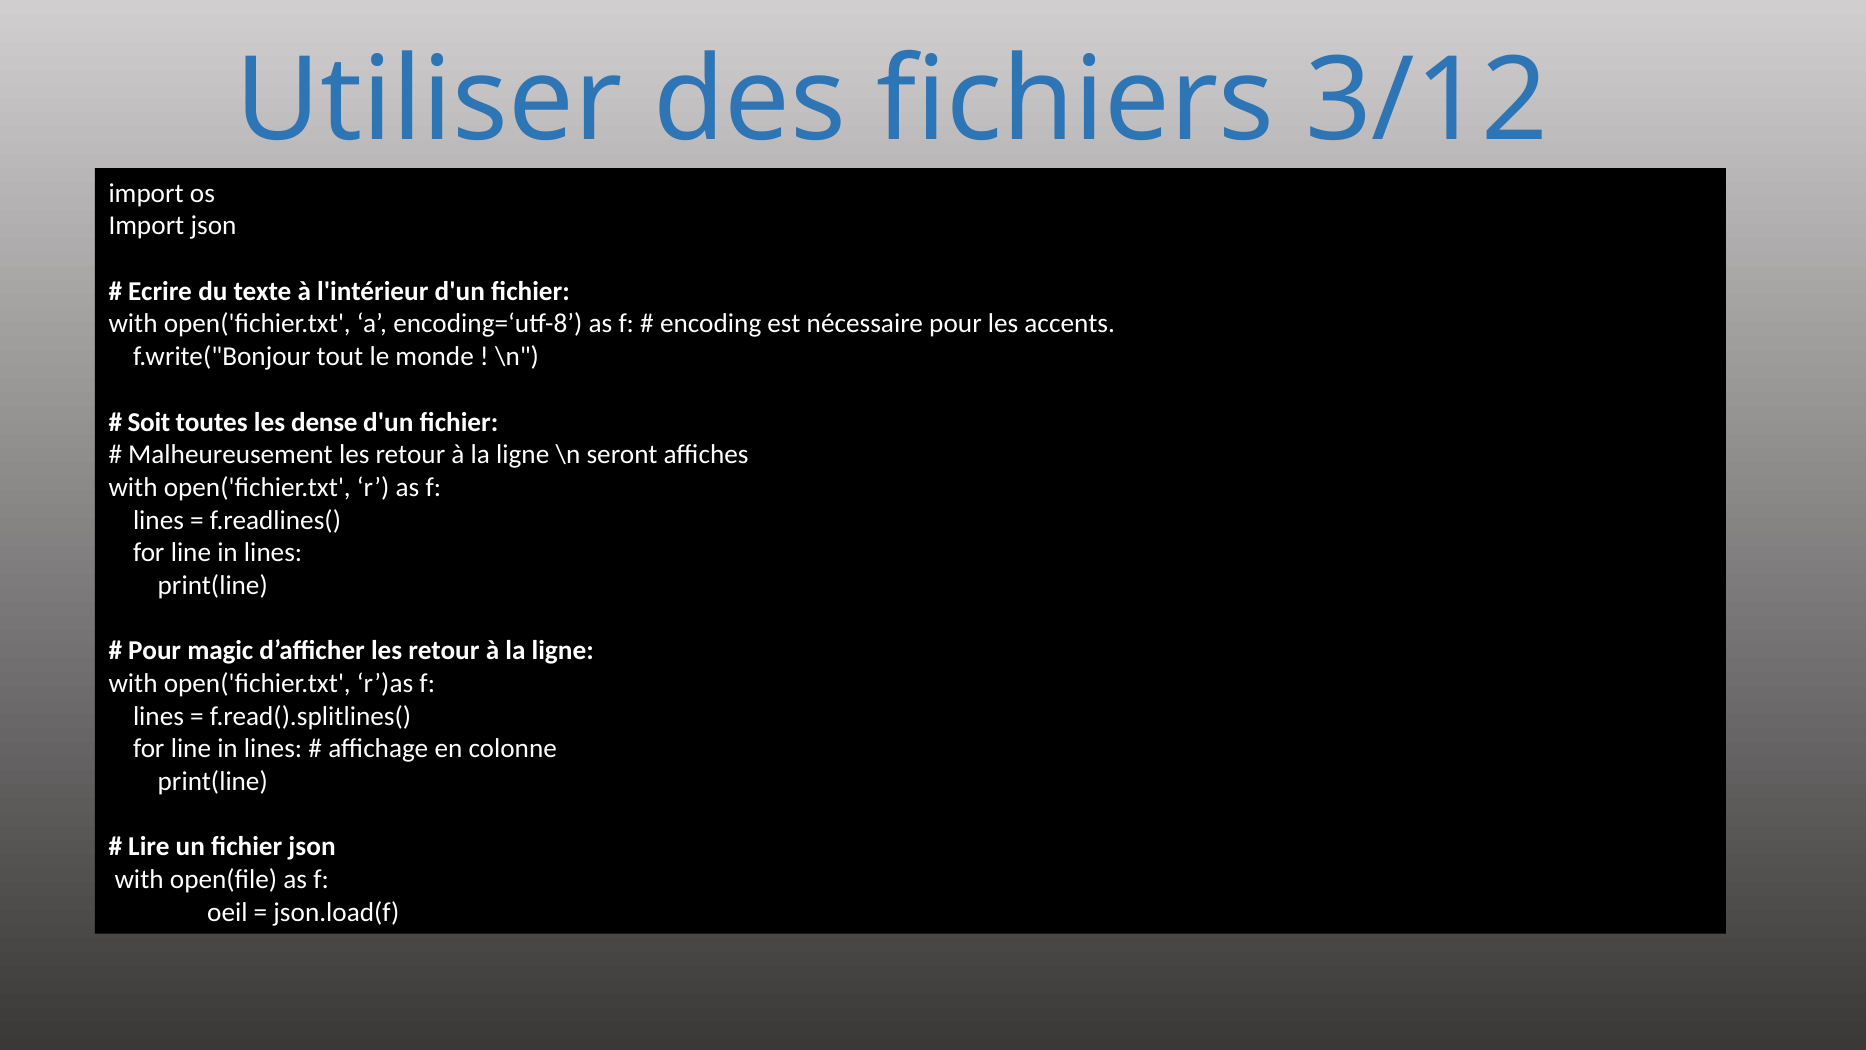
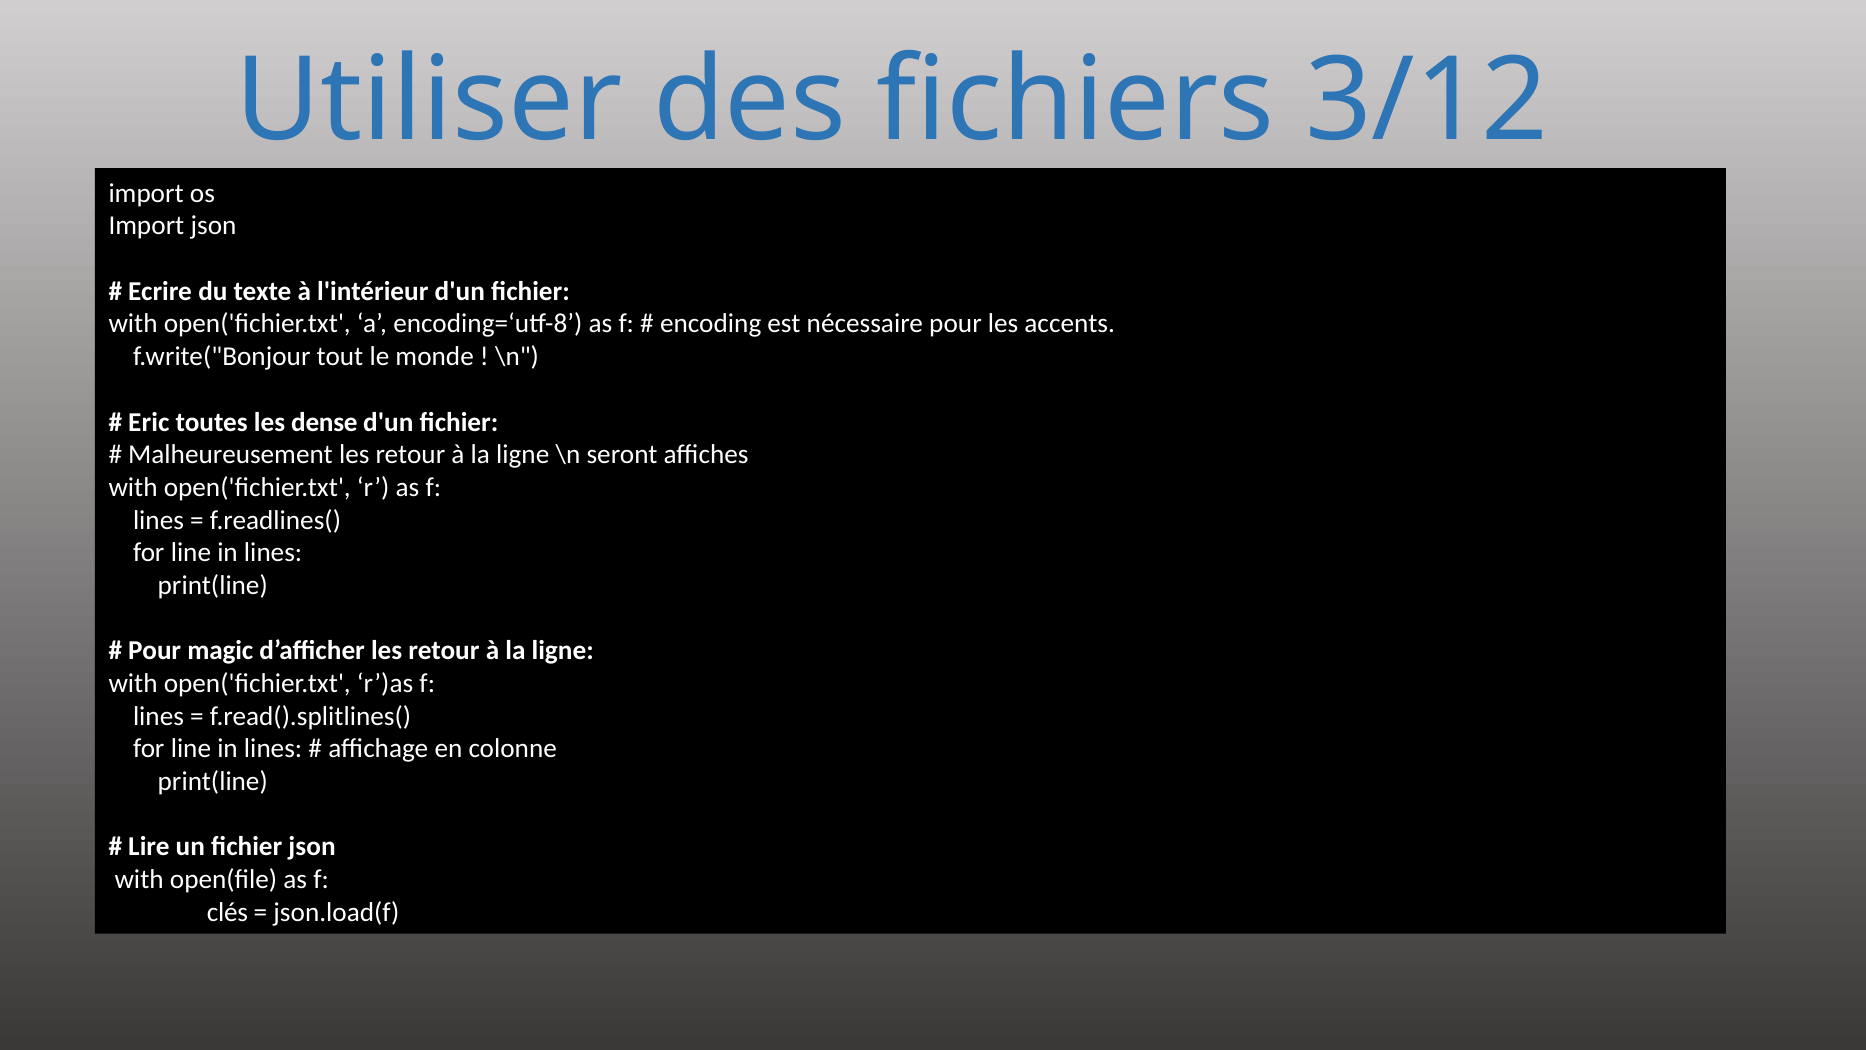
Soit: Soit -> Eric
oeil: oeil -> clés
